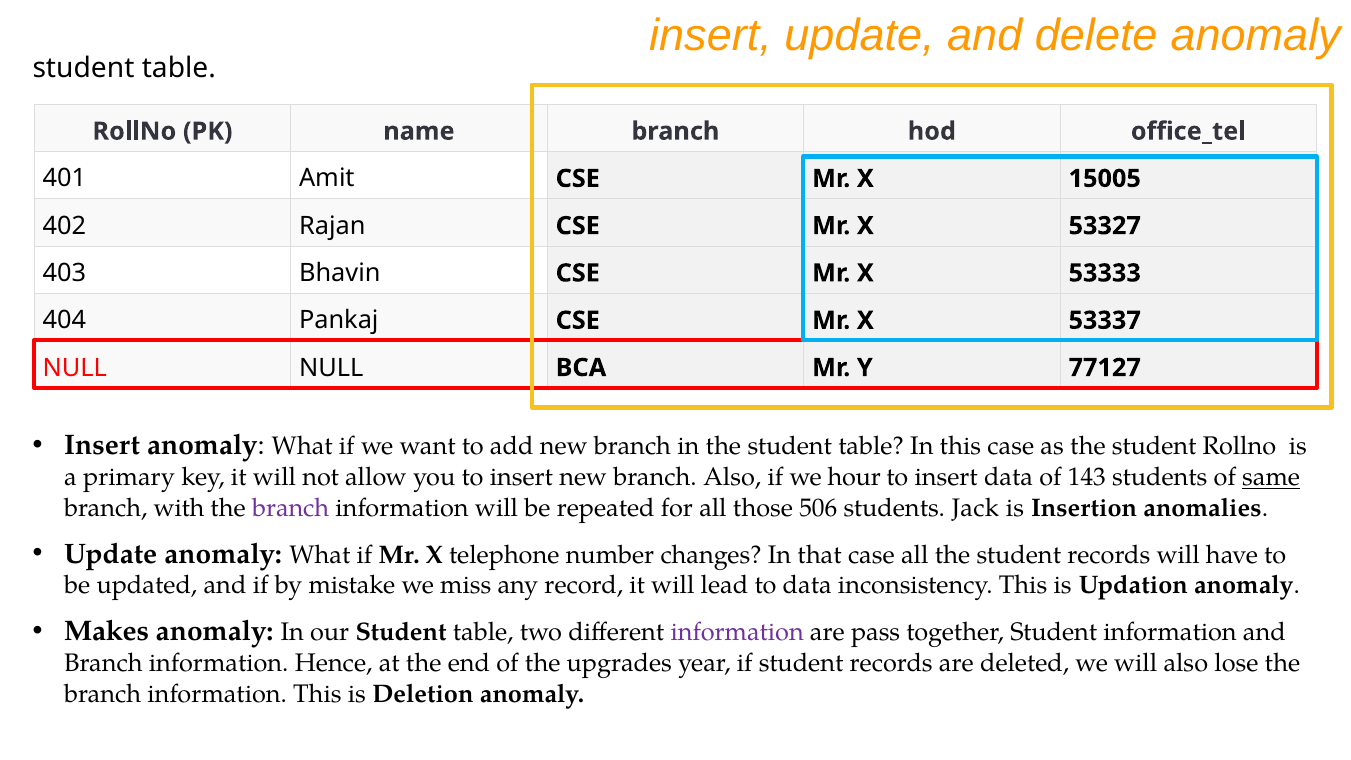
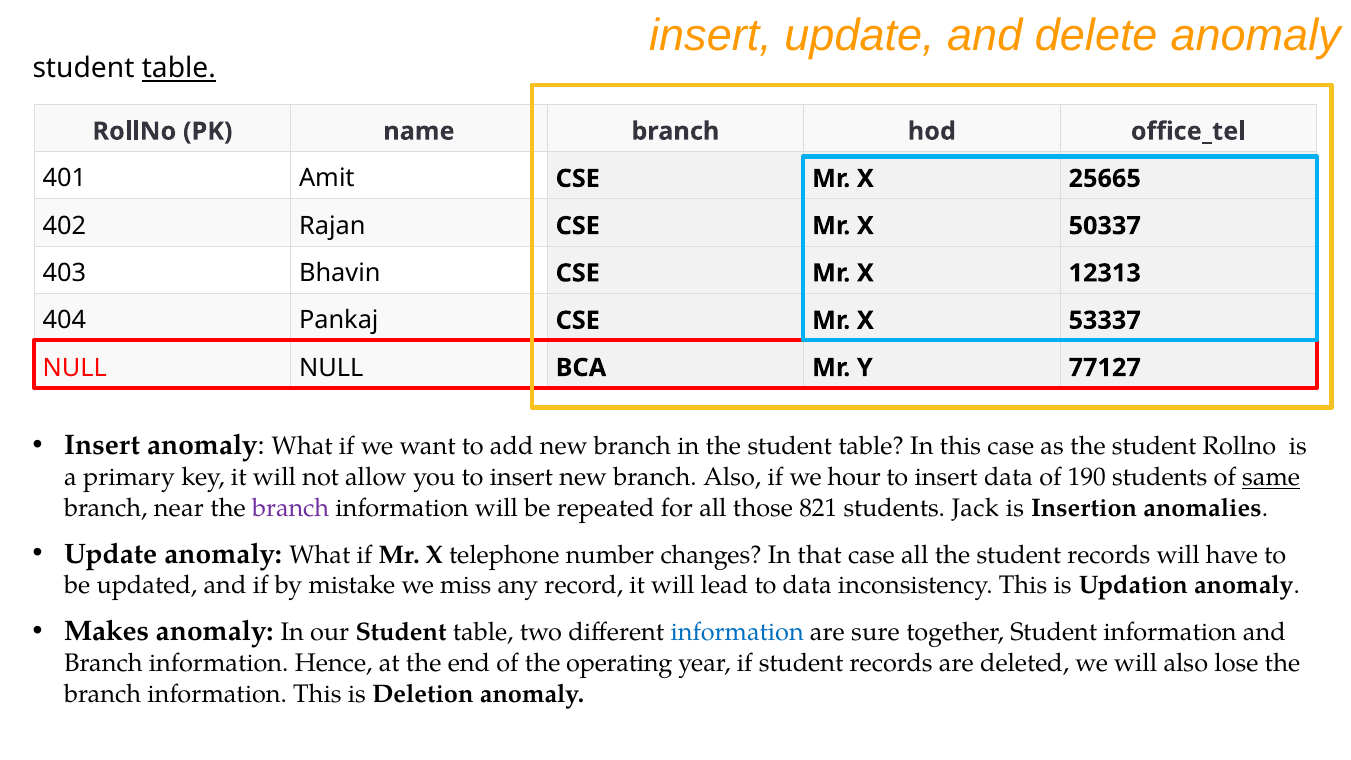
table at (179, 69) underline: none -> present
15005: 15005 -> 25665
53327: 53327 -> 50337
53333: 53333 -> 12313
143: 143 -> 190
with: with -> near
506: 506 -> 821
information at (737, 632) colour: purple -> blue
pass: pass -> sure
upgrades: upgrades -> operating
